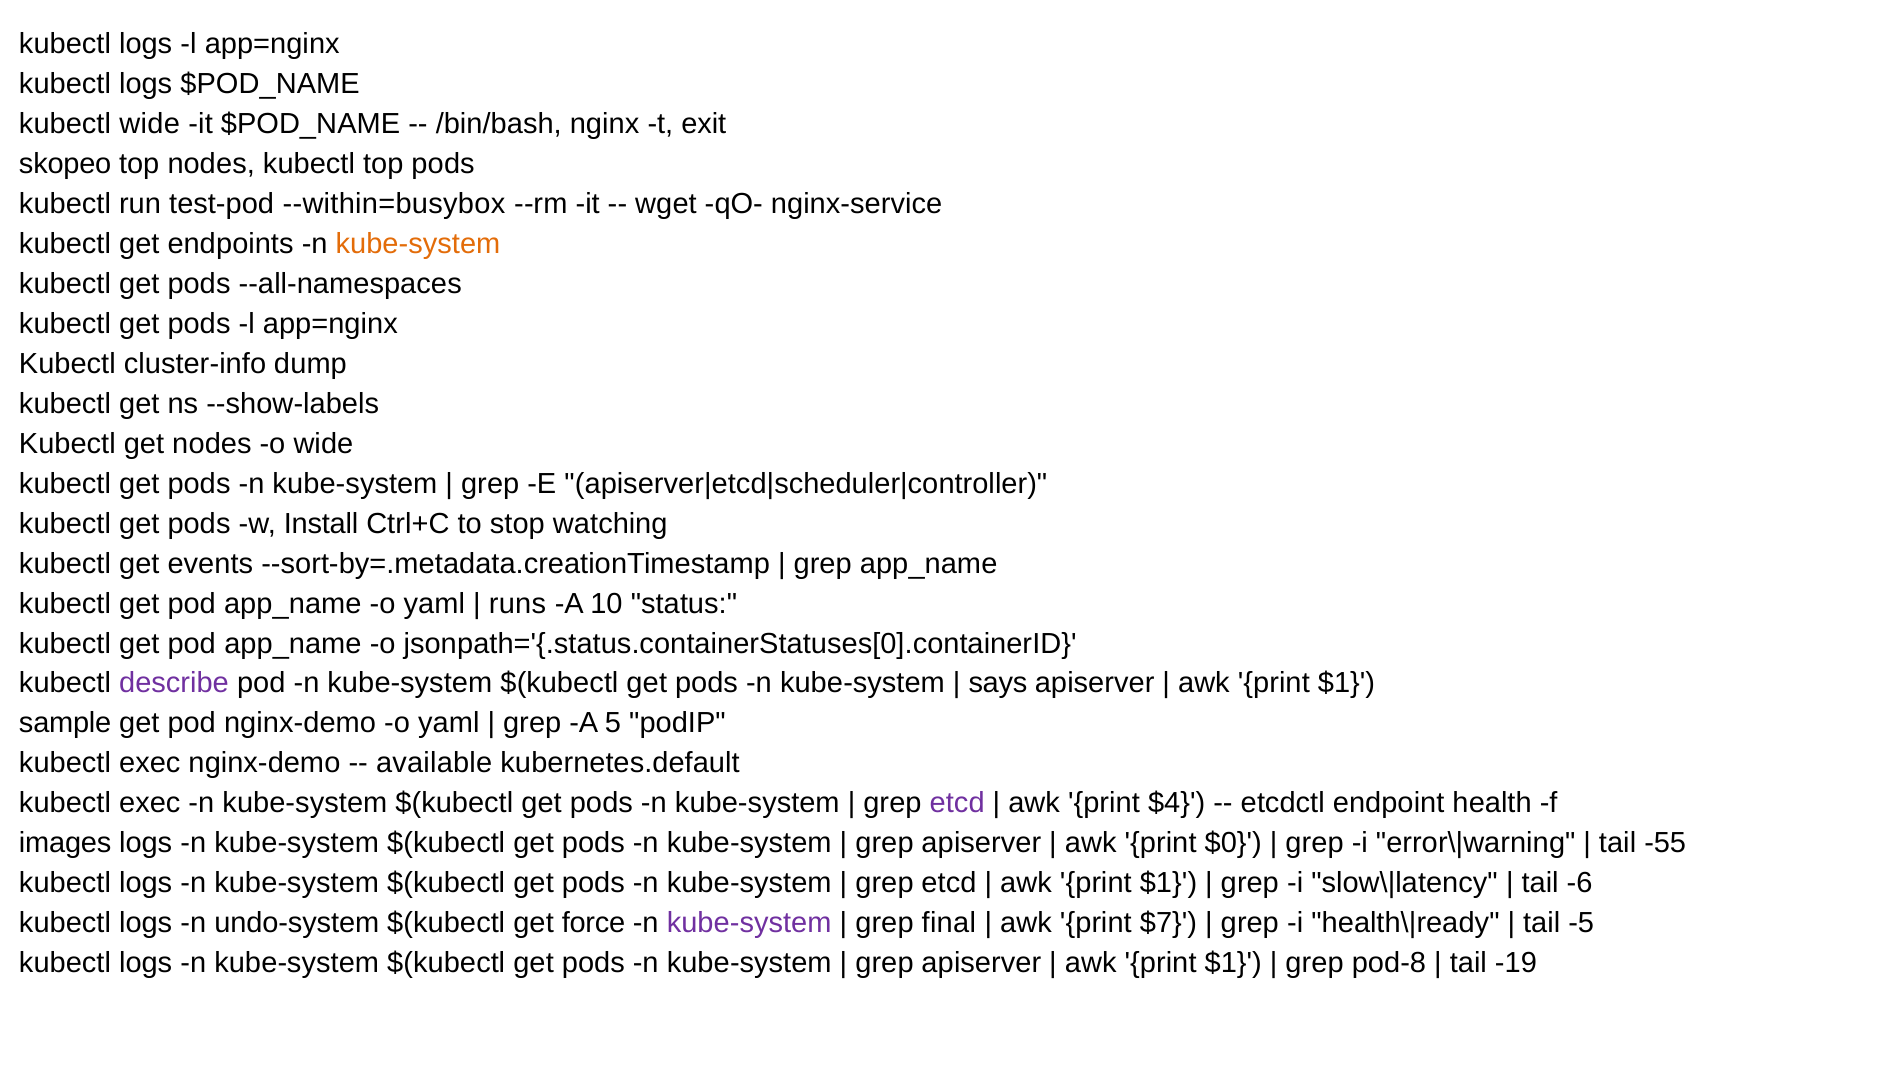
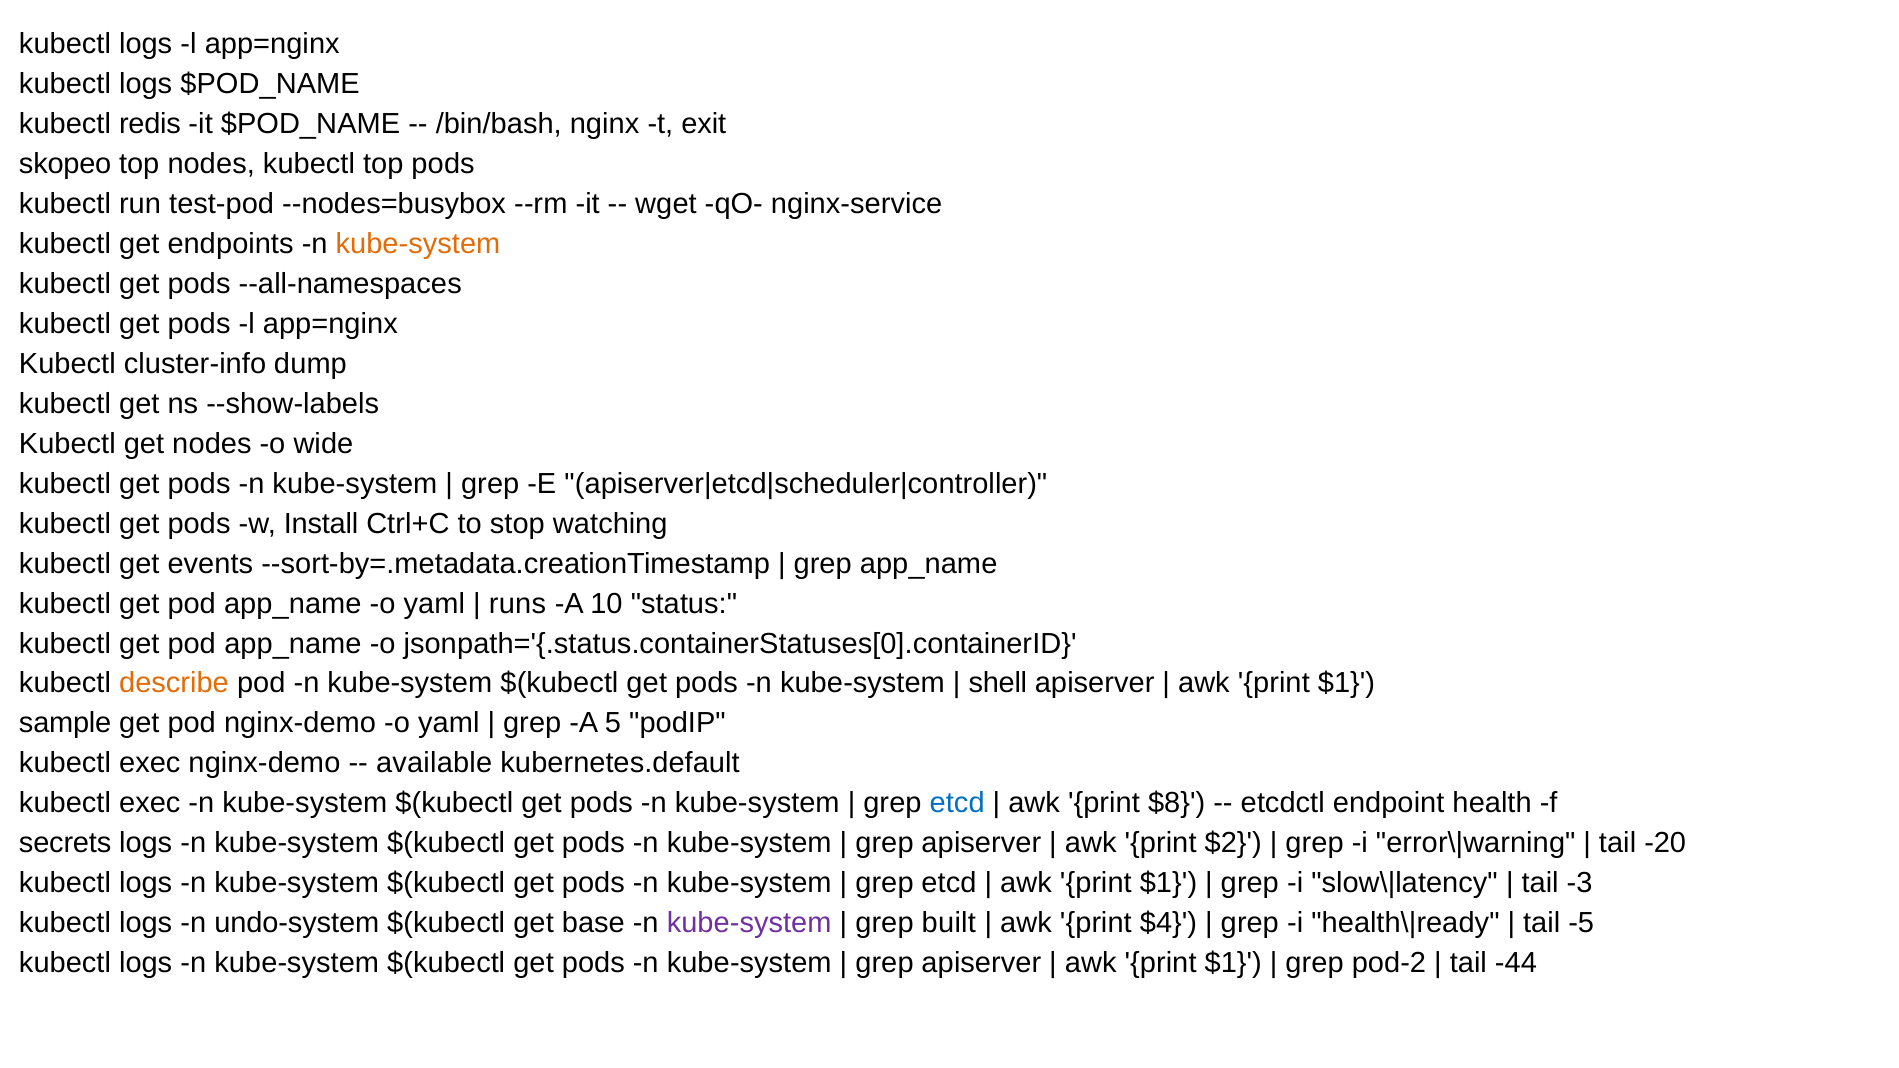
kubectl wide: wide -> redis
--within=busybox: --within=busybox -> --nodes=busybox
describe colour: purple -> orange
says: says -> shell
etcd at (957, 804) colour: purple -> blue
$4: $4 -> $8
images: images -> secrets
$0: $0 -> $2
-55: -55 -> -20
-6: -6 -> -3
force: force -> base
final: final -> built
$7: $7 -> $4
pod-8: pod-8 -> pod-2
-19: -19 -> -44
